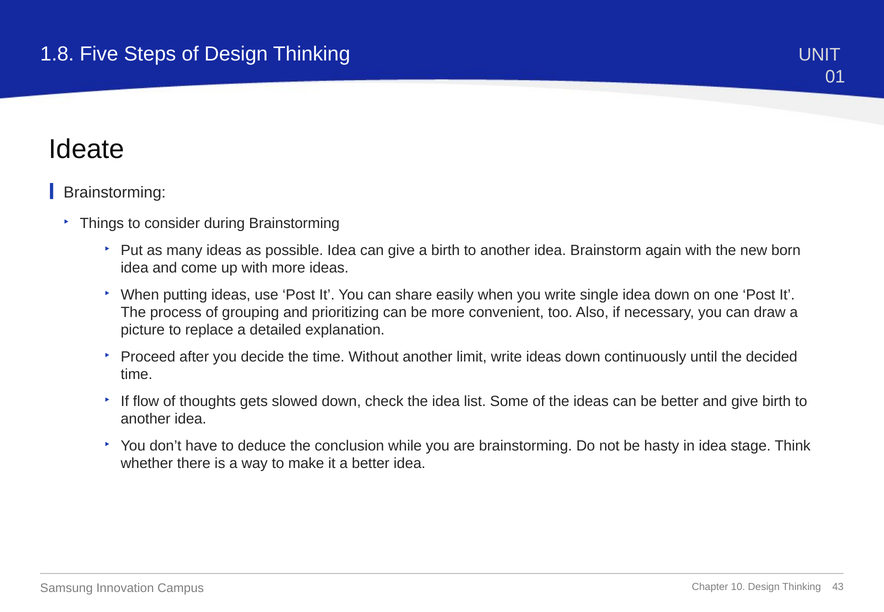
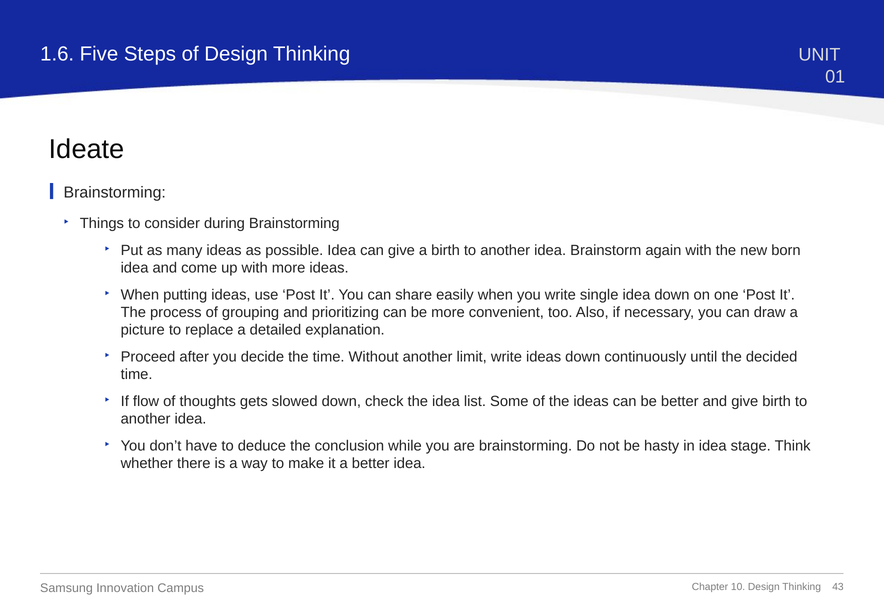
1.8: 1.8 -> 1.6
